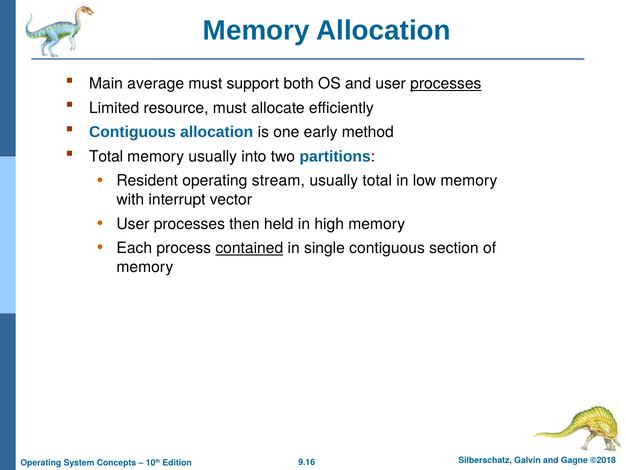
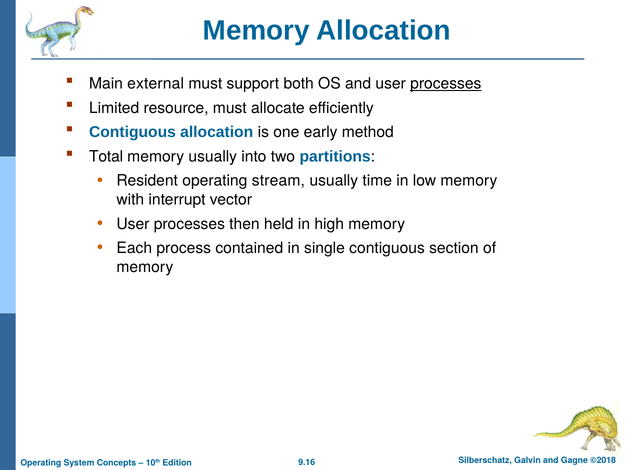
average: average -> external
usually total: total -> time
contained underline: present -> none
